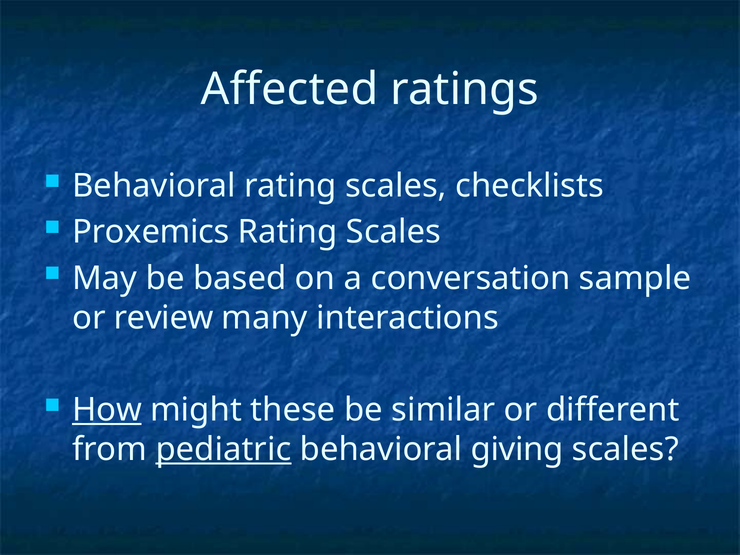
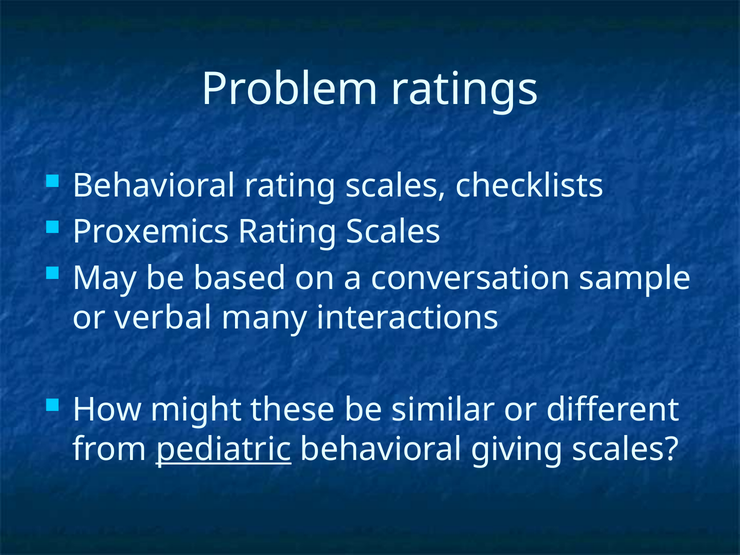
Affected: Affected -> Problem
review: review -> verbal
How underline: present -> none
